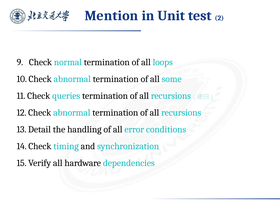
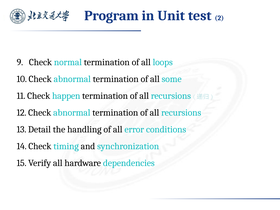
Mention: Mention -> Program
queries: queries -> happen
